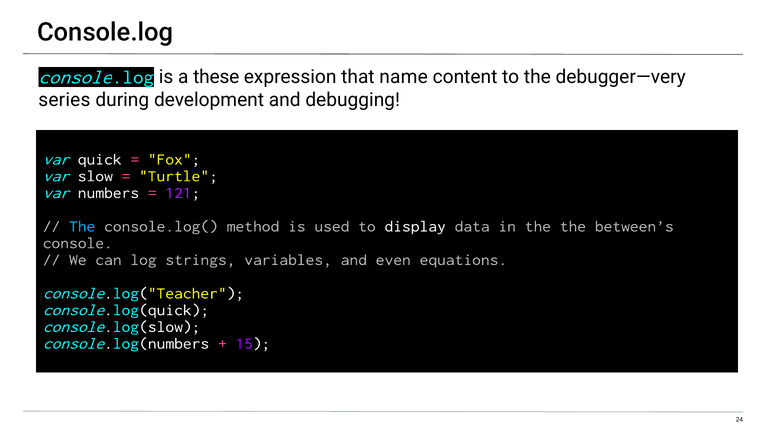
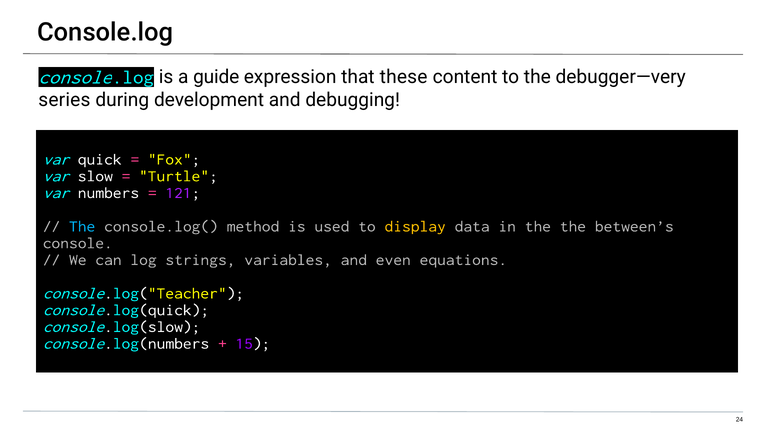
these: these -> guide
name: name -> these
display colour: white -> yellow
